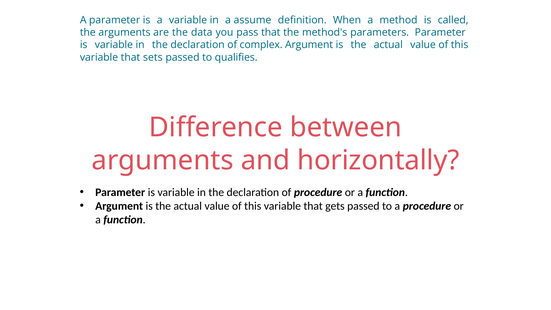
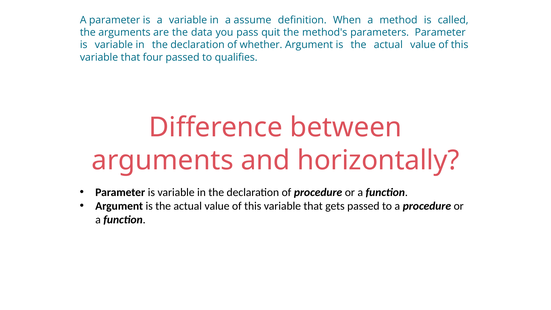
pass that: that -> quit
complex: complex -> whether
sets: sets -> four
